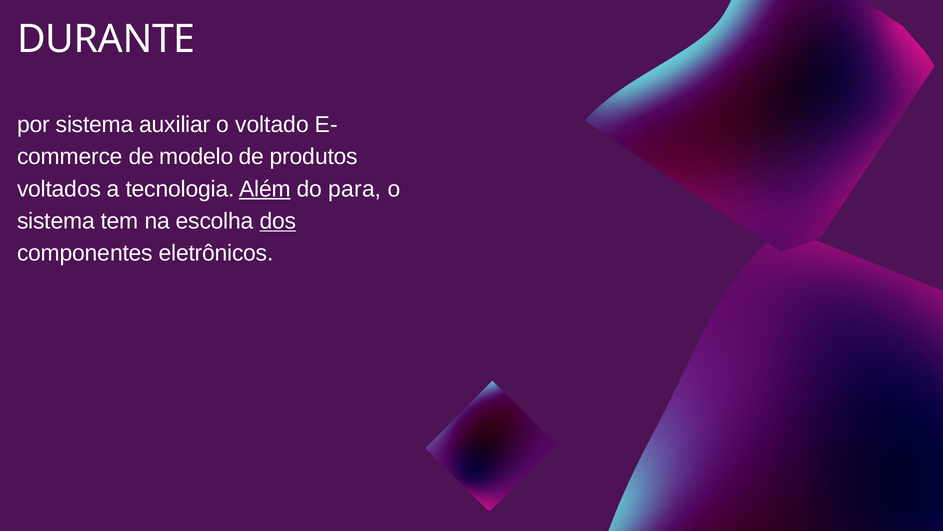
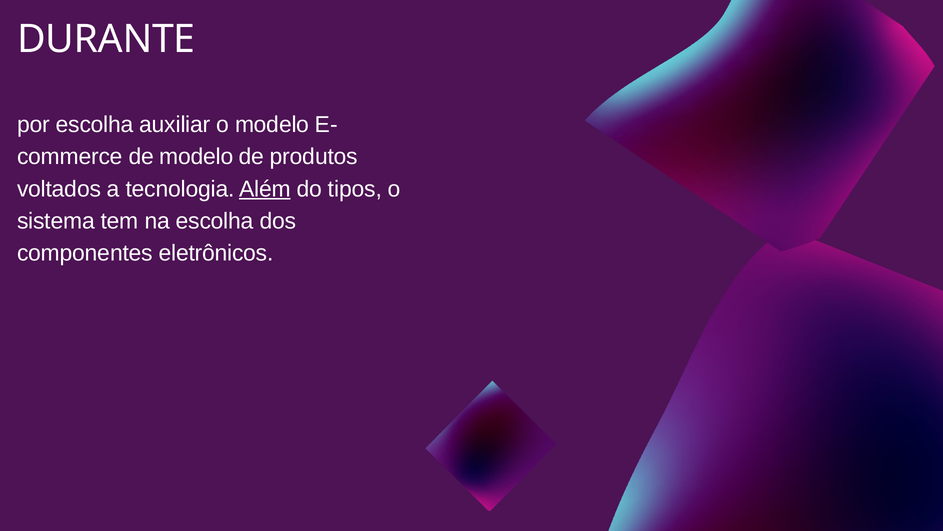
por sistema: sistema -> escolha
o voltado: voltado -> modelo
para: para -> tipos
dos underline: present -> none
